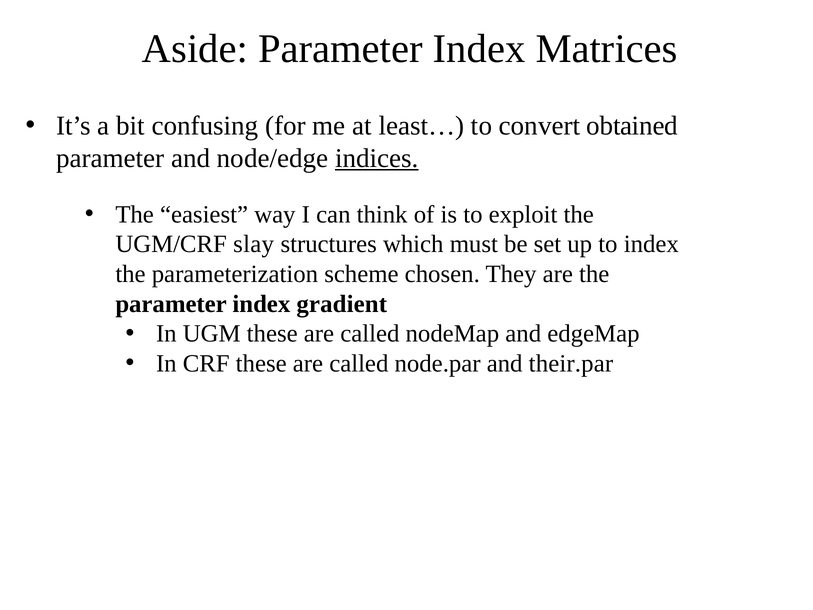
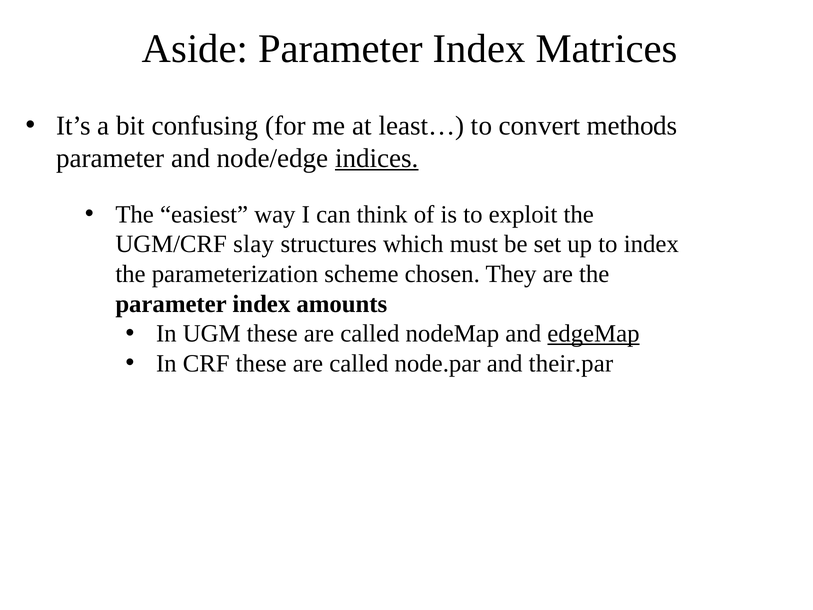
obtained: obtained -> methods
gradient: gradient -> amounts
edgeMap underline: none -> present
